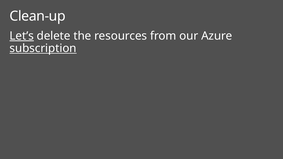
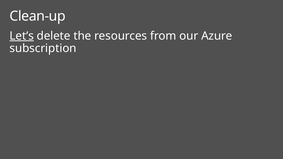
subscription underline: present -> none
